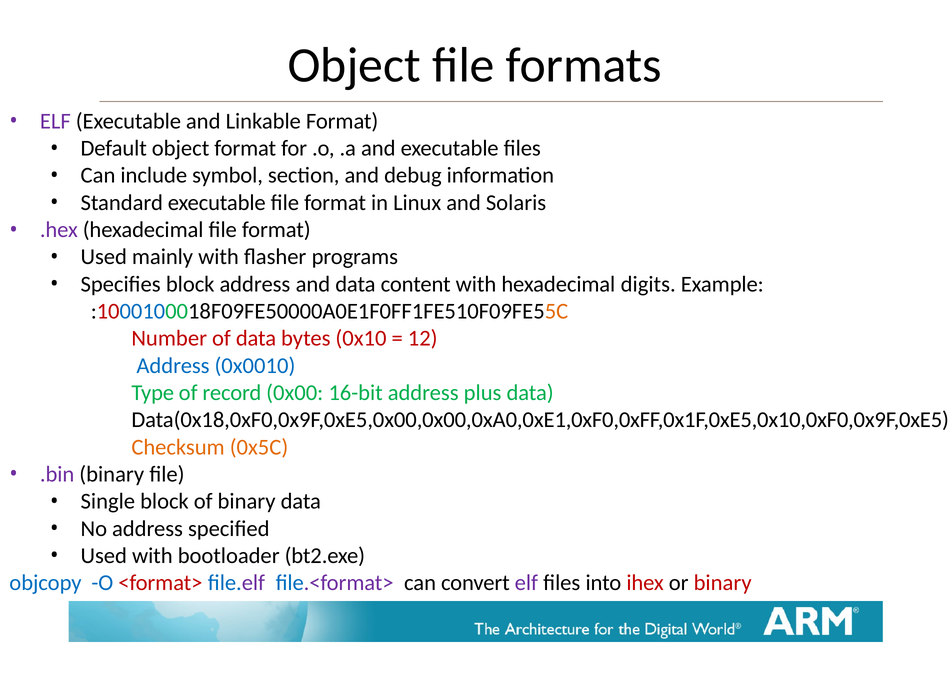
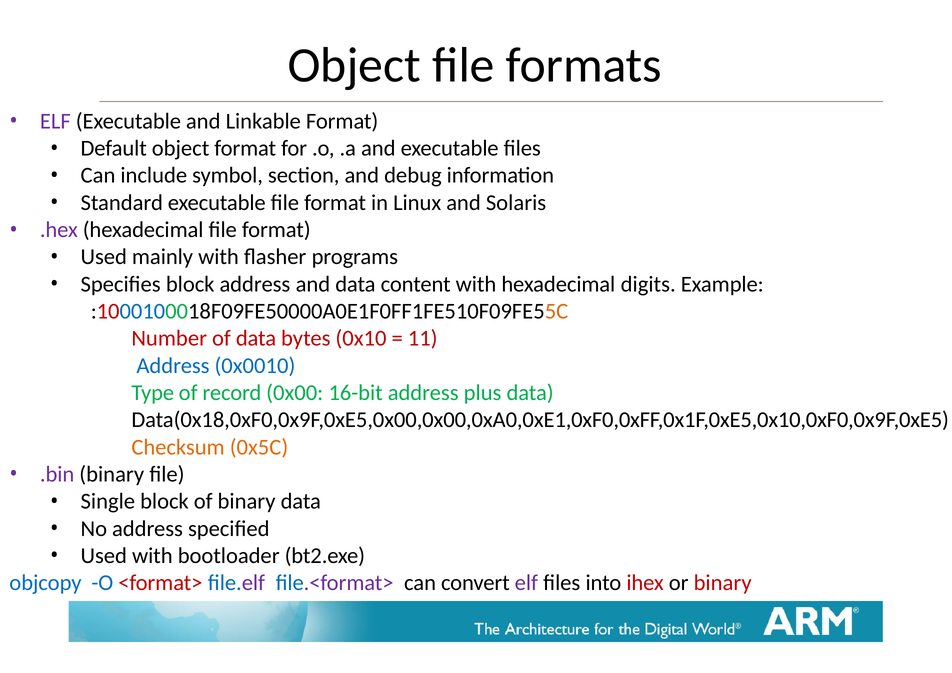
12: 12 -> 11
